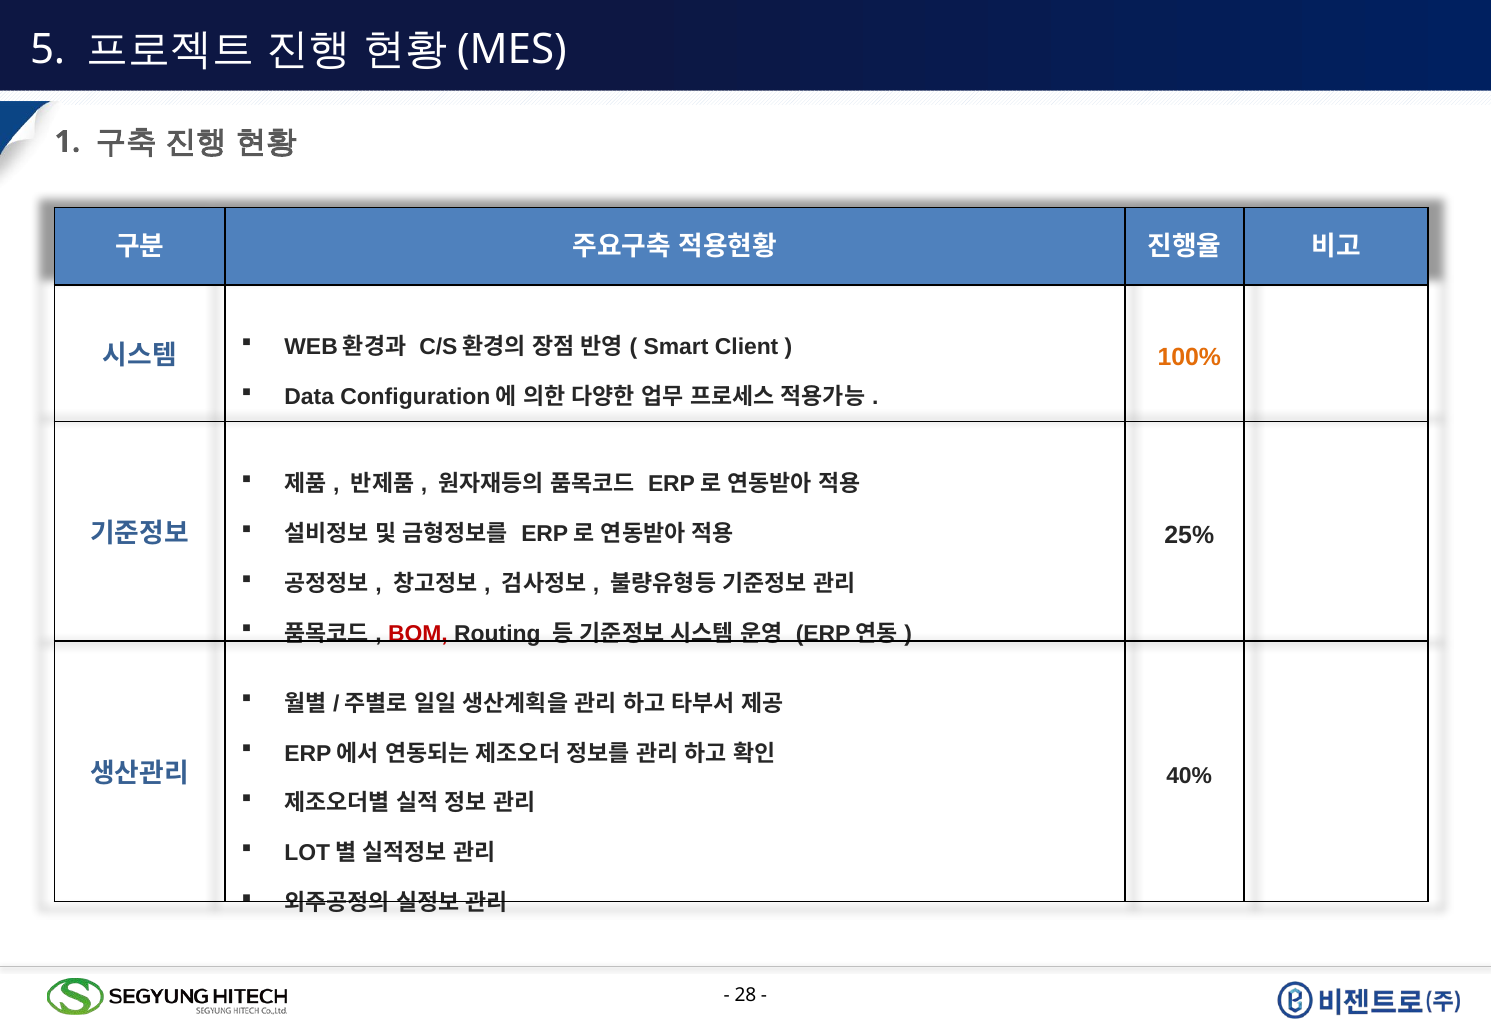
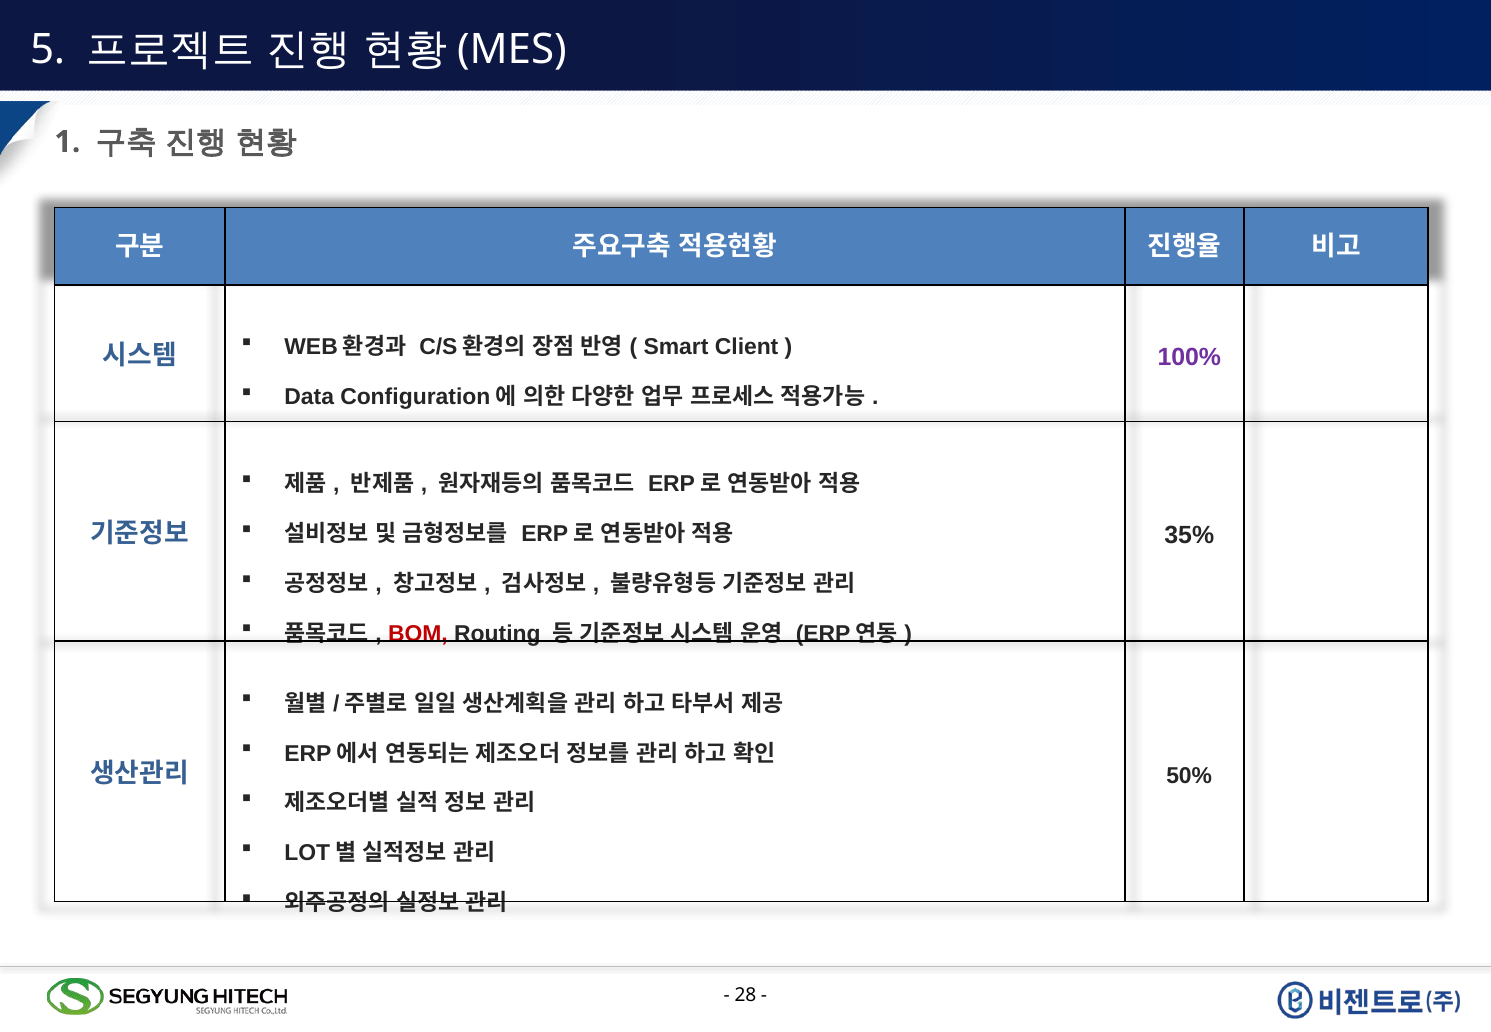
100% colour: orange -> purple
25%: 25% -> 35%
40%: 40% -> 50%
